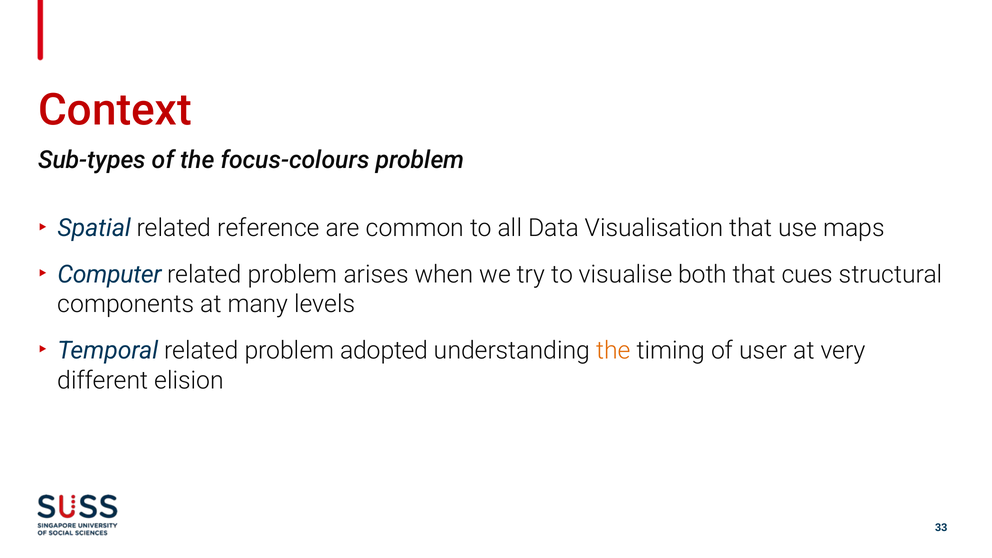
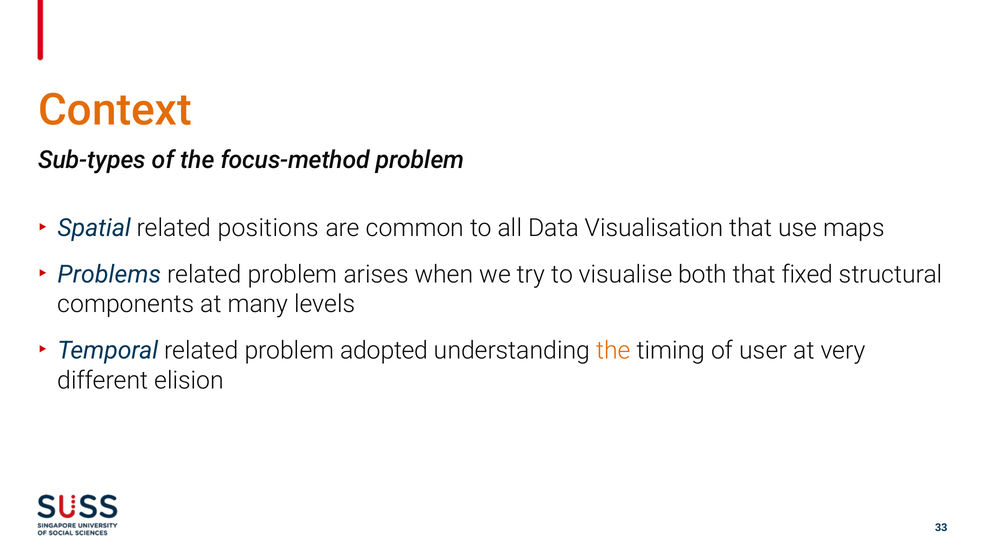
Context colour: red -> orange
focus-colours: focus-colours -> focus-method
reference: reference -> positions
Computer: Computer -> Problems
cues: cues -> fixed
